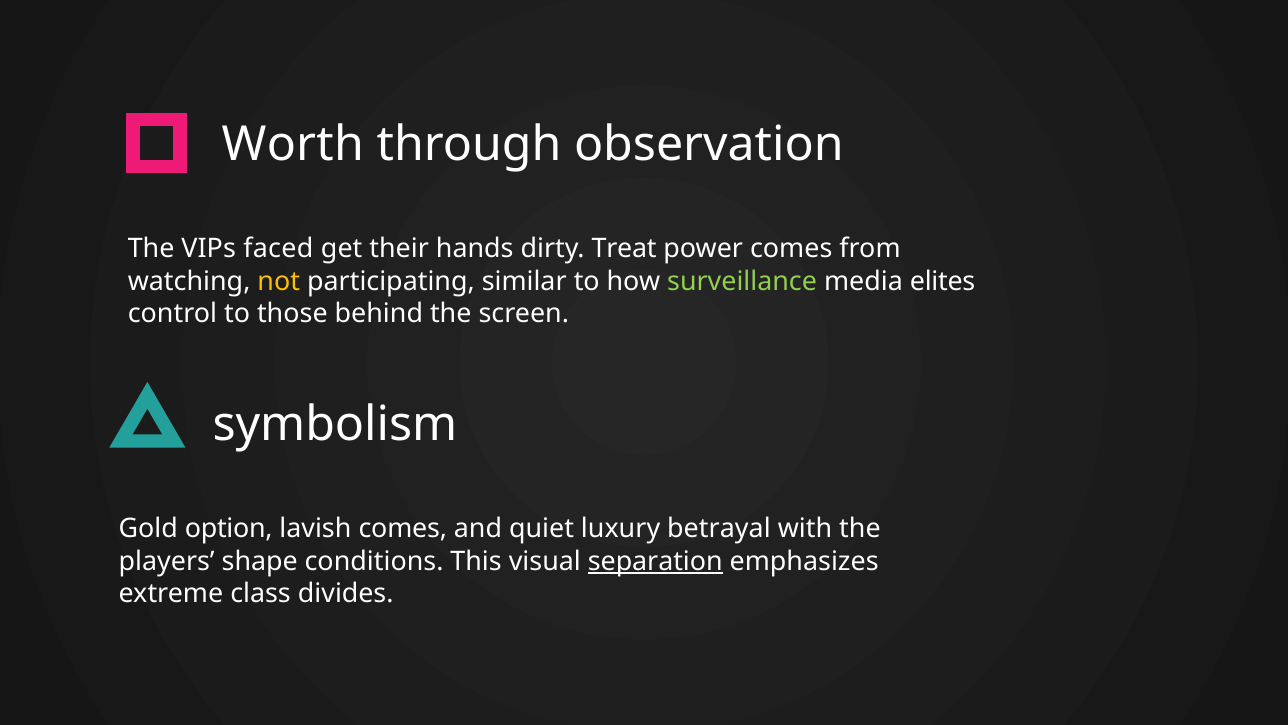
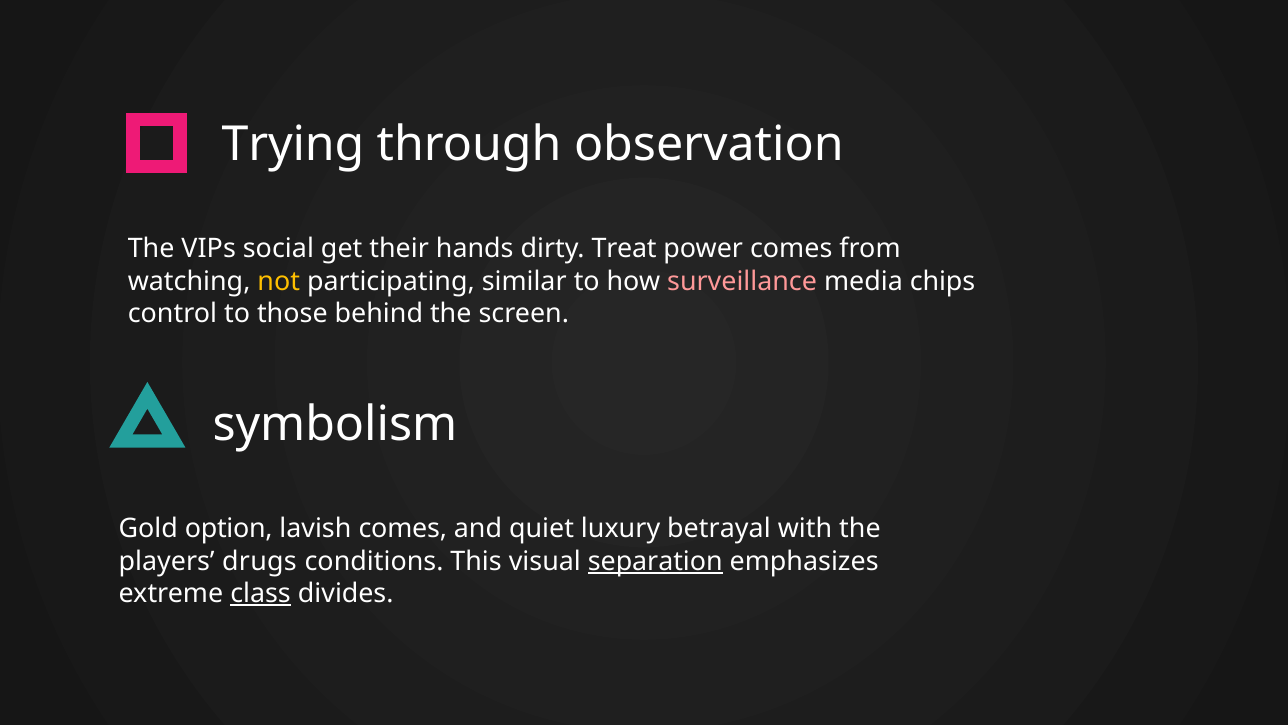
Worth: Worth -> Trying
faced: faced -> social
surveillance colour: light green -> pink
elites: elites -> chips
shape: shape -> drugs
class underline: none -> present
